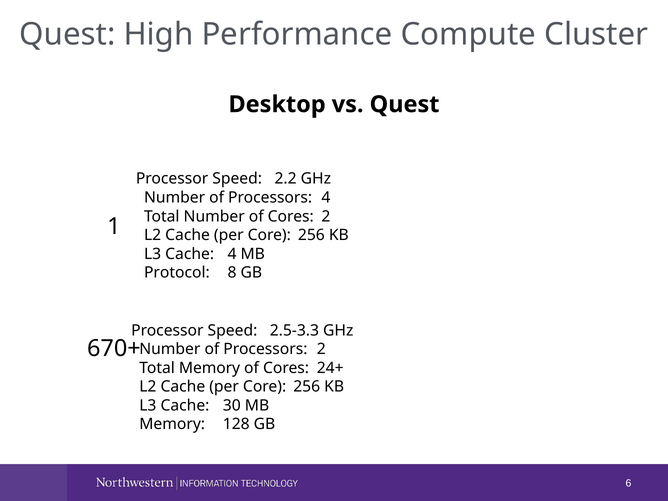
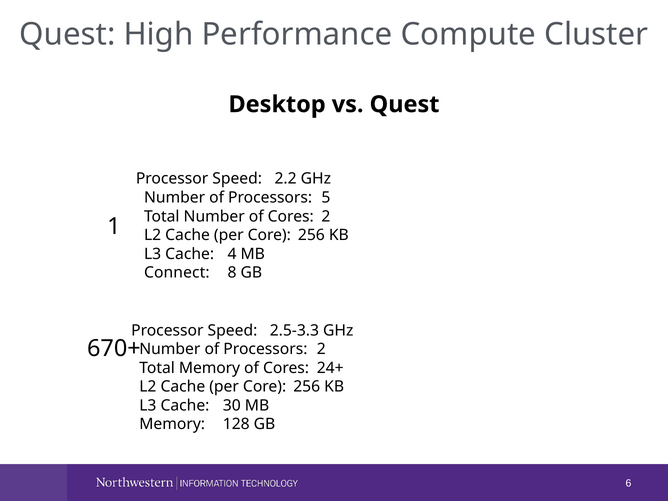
Processors 4: 4 -> 5
Protocol: Protocol -> Connect
